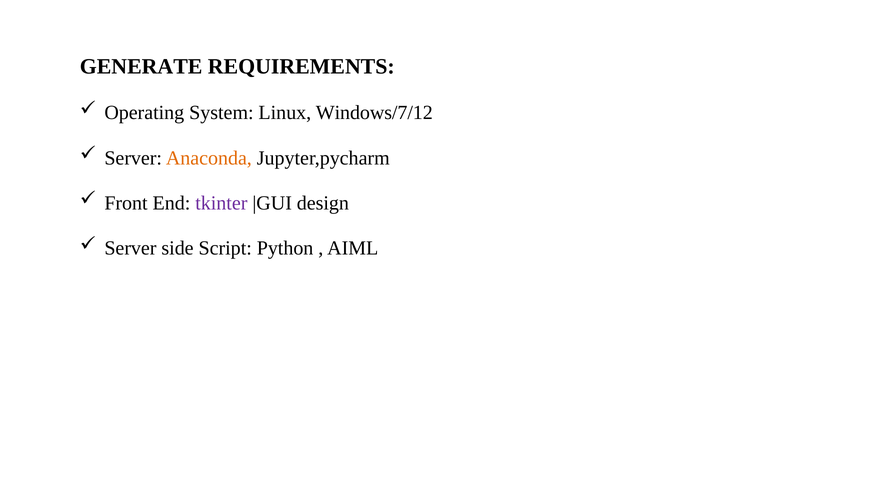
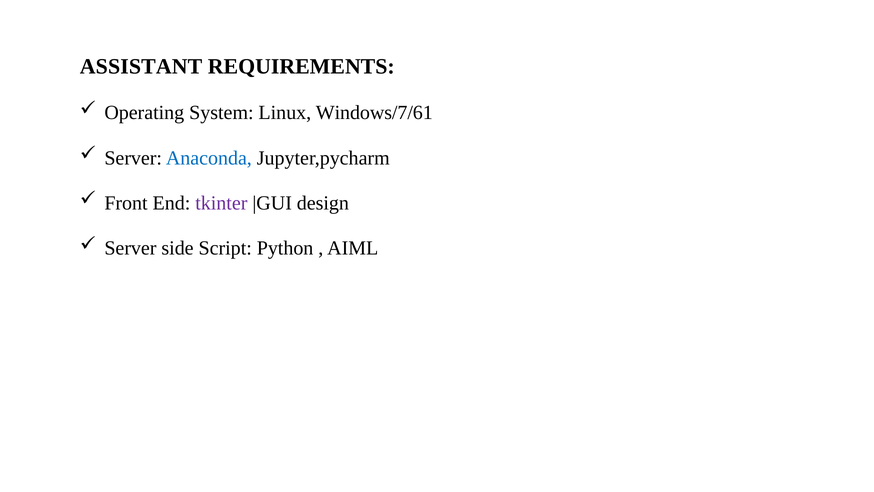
GENERATE: GENERATE -> ASSISTANT
Windows/7/12: Windows/7/12 -> Windows/7/61
Anaconda colour: orange -> blue
